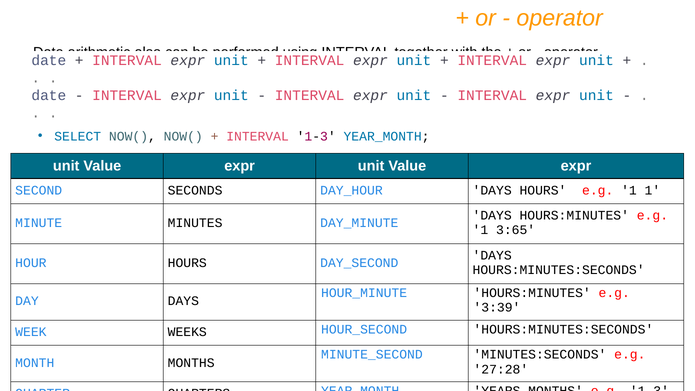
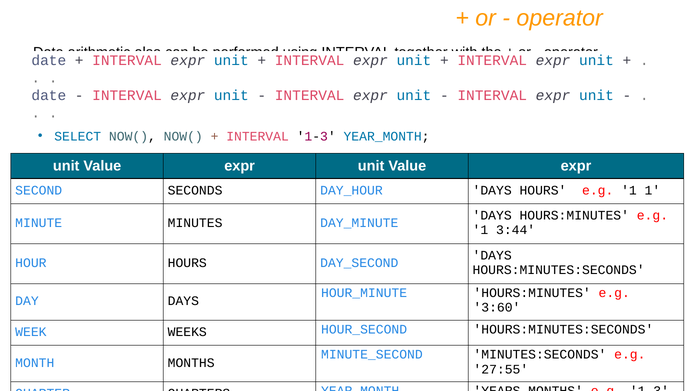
3:65: 3:65 -> 3:44
3:39: 3:39 -> 3:60
27:28: 27:28 -> 27:55
